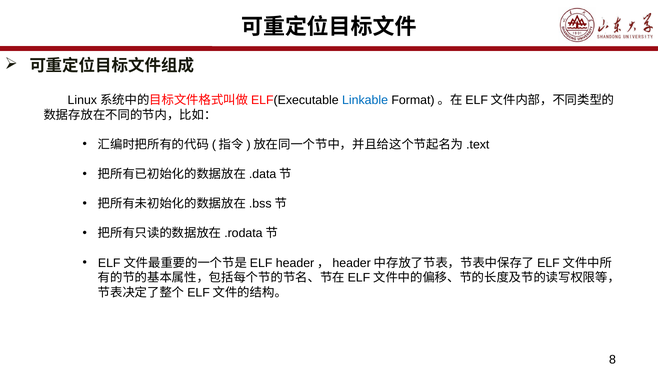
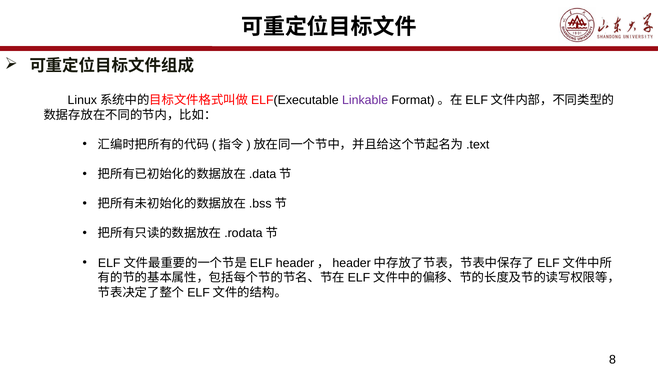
Linkable colour: blue -> purple
